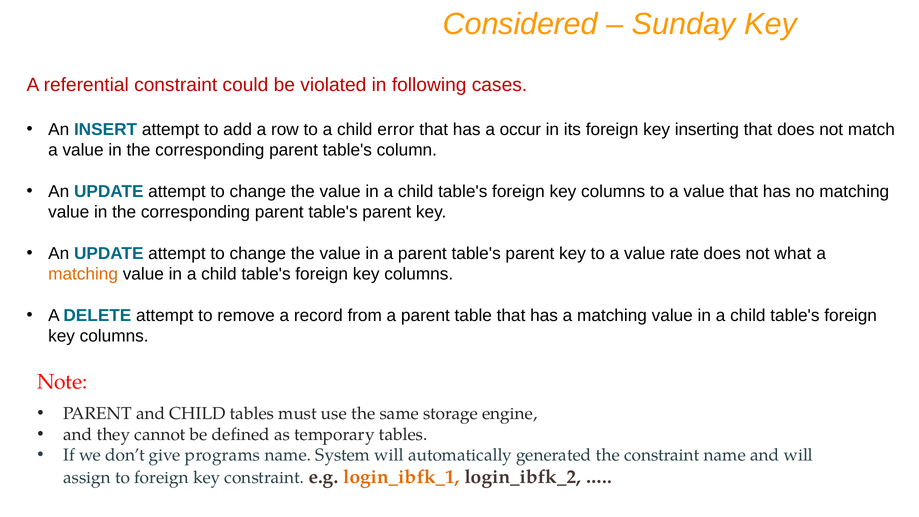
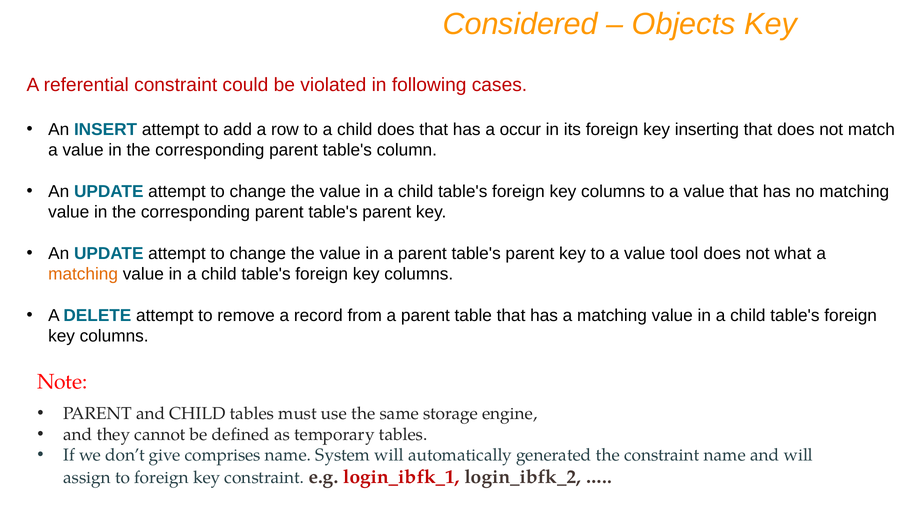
Sunday: Sunday -> Objects
child error: error -> does
rate: rate -> tool
programs: programs -> comprises
login_ibfk_1 colour: orange -> red
